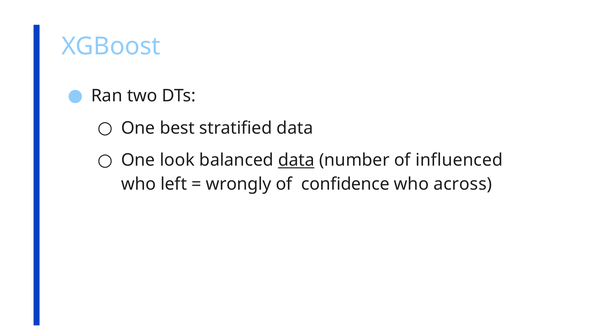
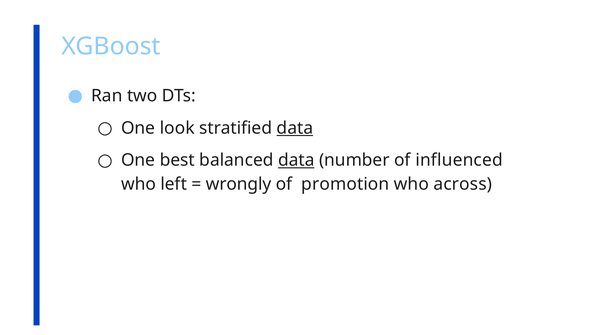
best: best -> look
data at (295, 128) underline: none -> present
look: look -> best
confidence: confidence -> promotion
